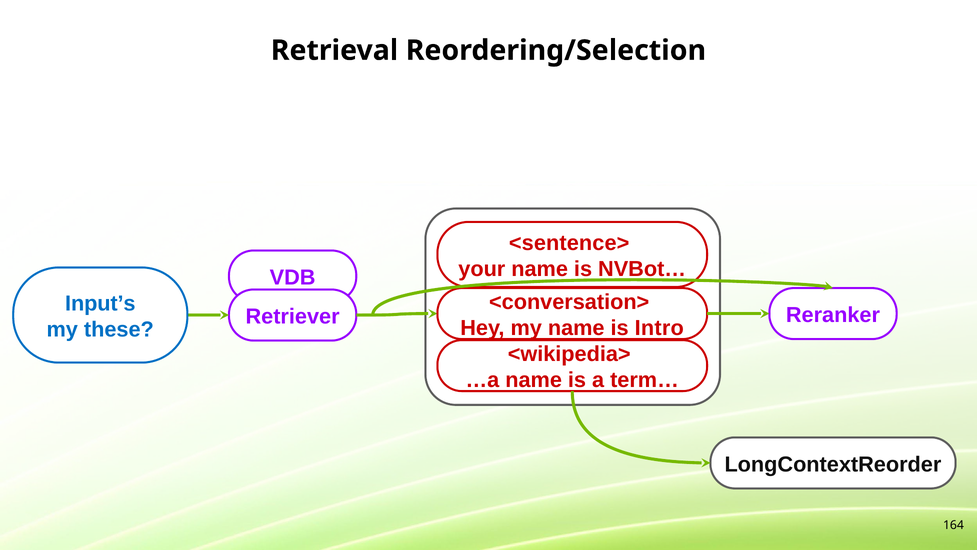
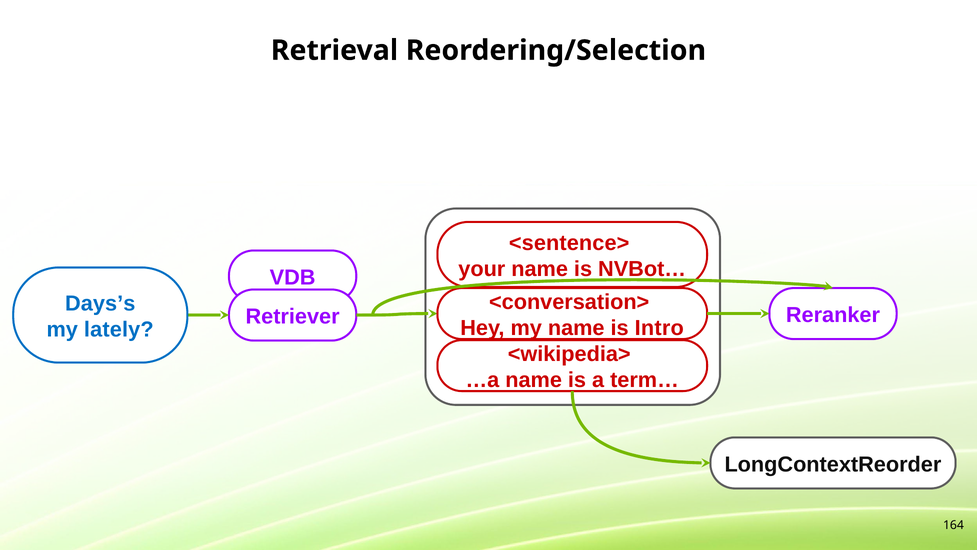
Input’s: Input’s -> Days’s
these: these -> lately
